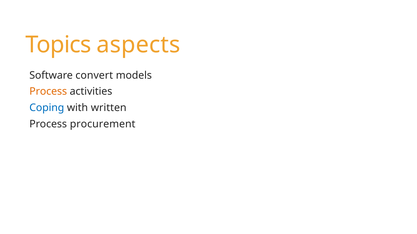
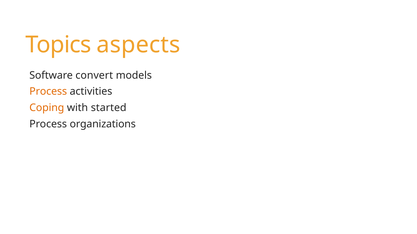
Coping colour: blue -> orange
written: written -> started
procurement: procurement -> organizations
